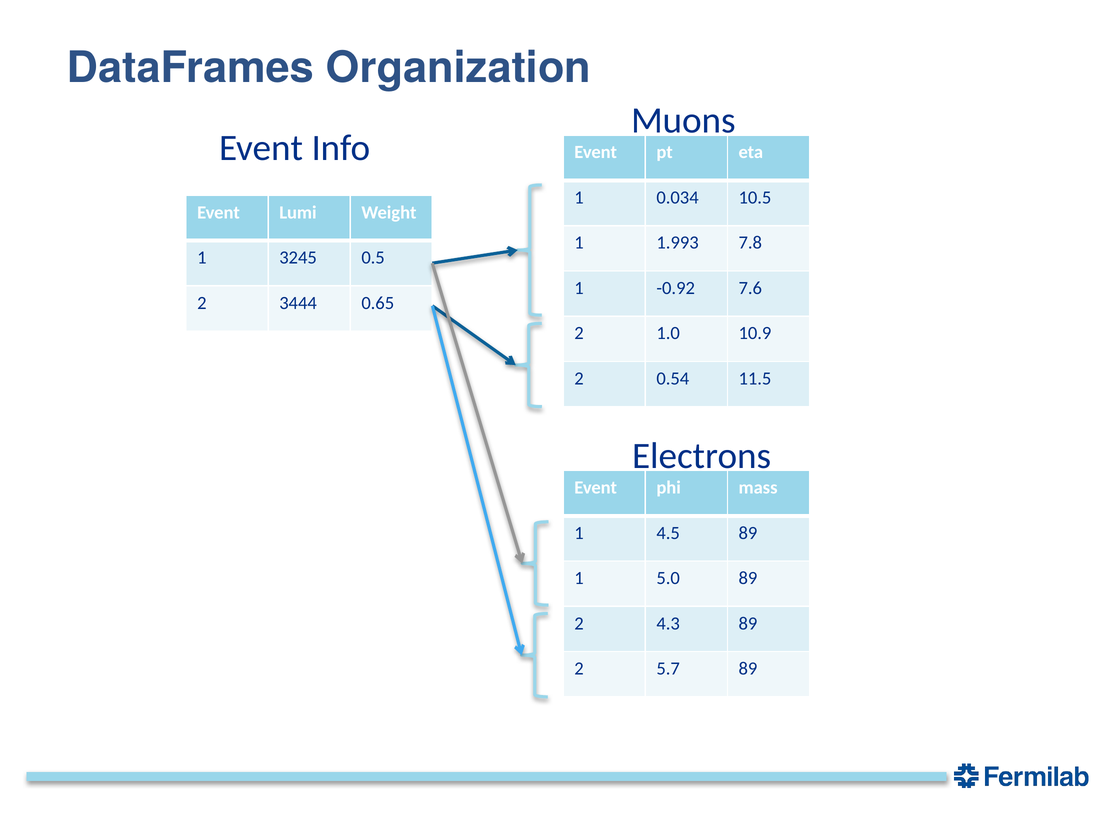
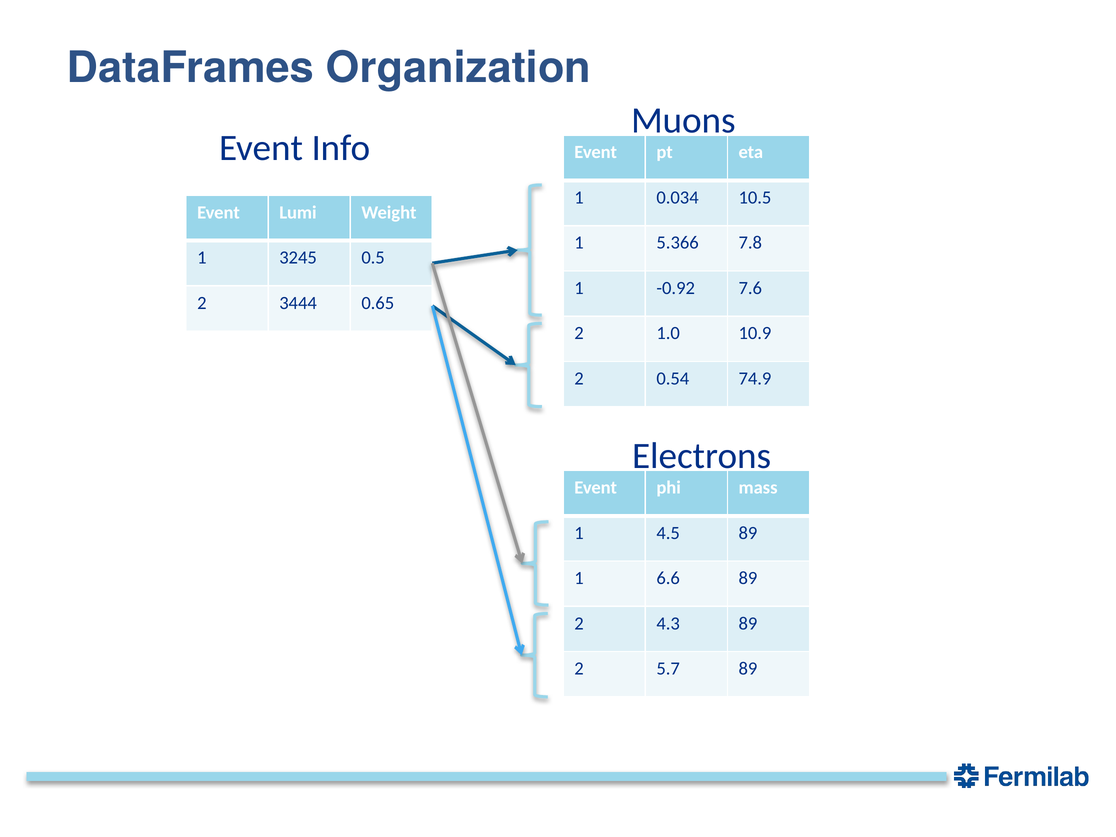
1.993: 1.993 -> 5.366
11.5: 11.5 -> 74.9
5.0: 5.0 -> 6.6
